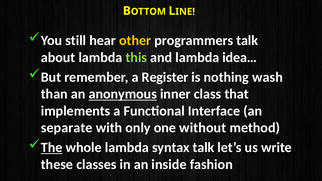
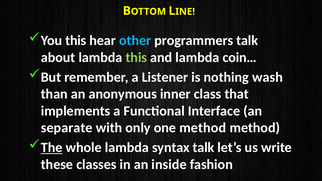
You still: still -> this
other colour: yellow -> light blue
idea…: idea… -> coin…
Register: Register -> Listener
anonymous underline: present -> none
one without: without -> method
